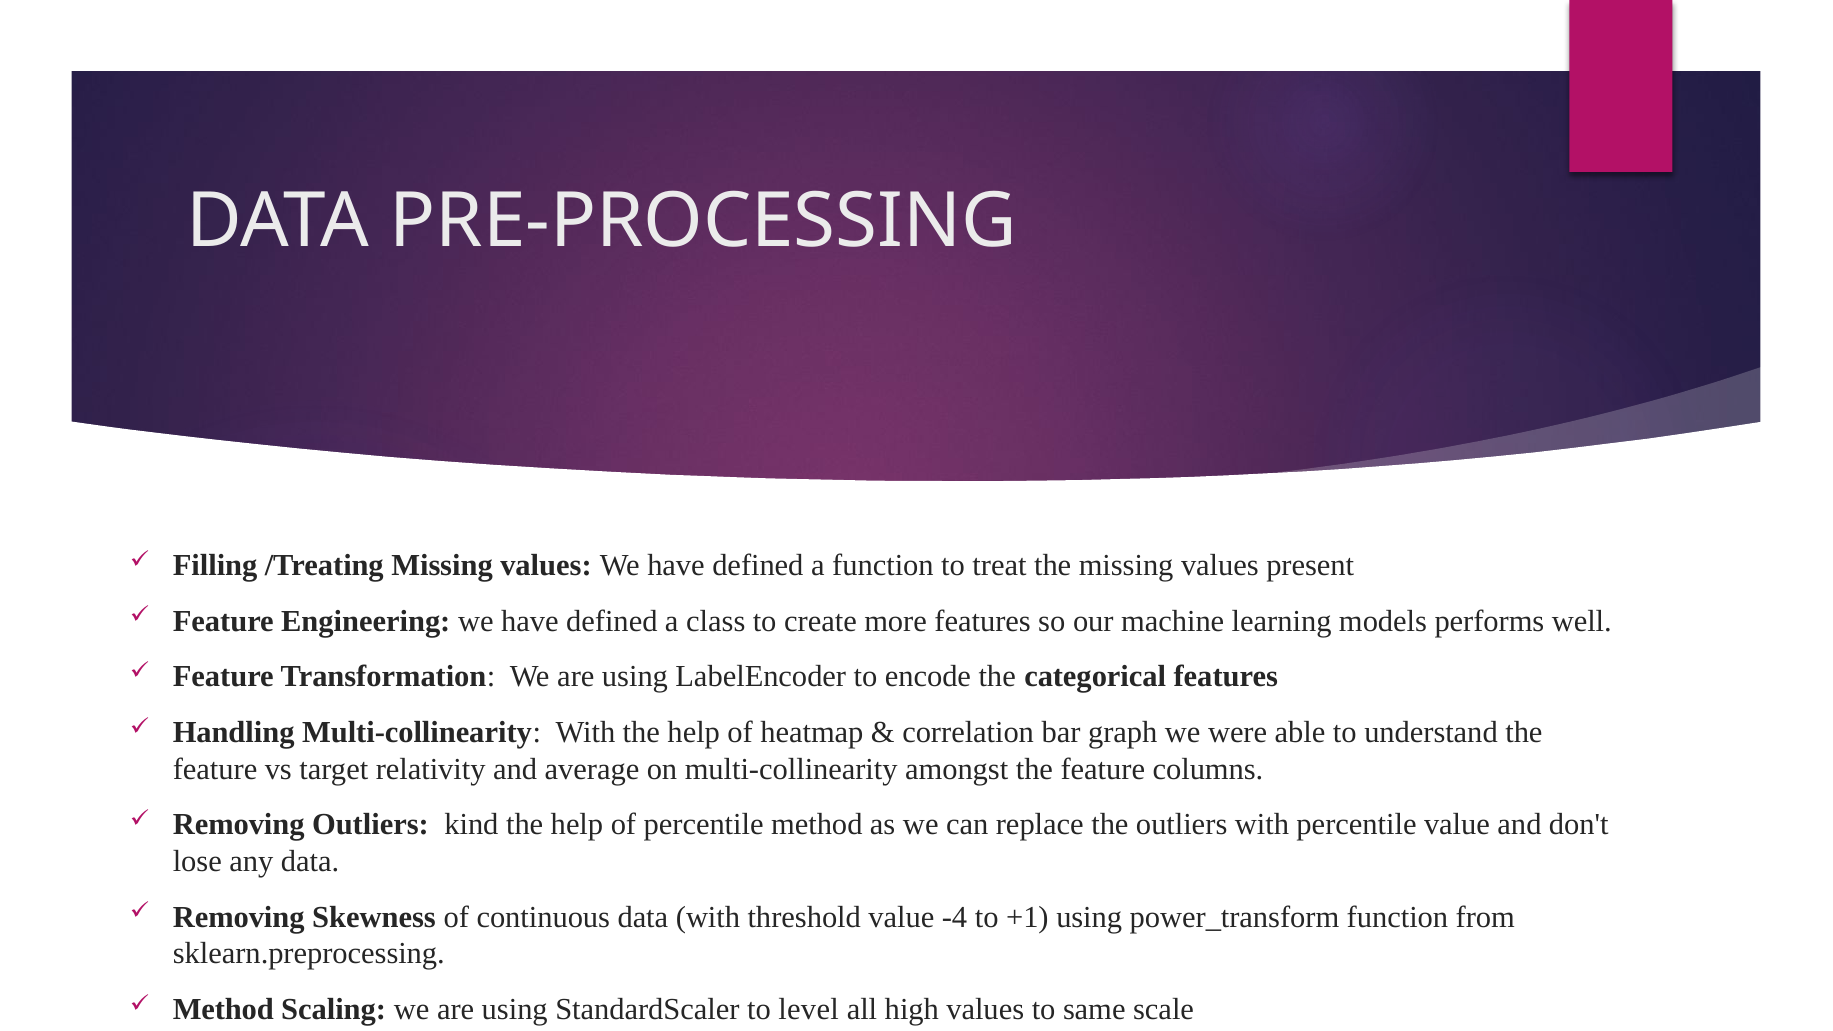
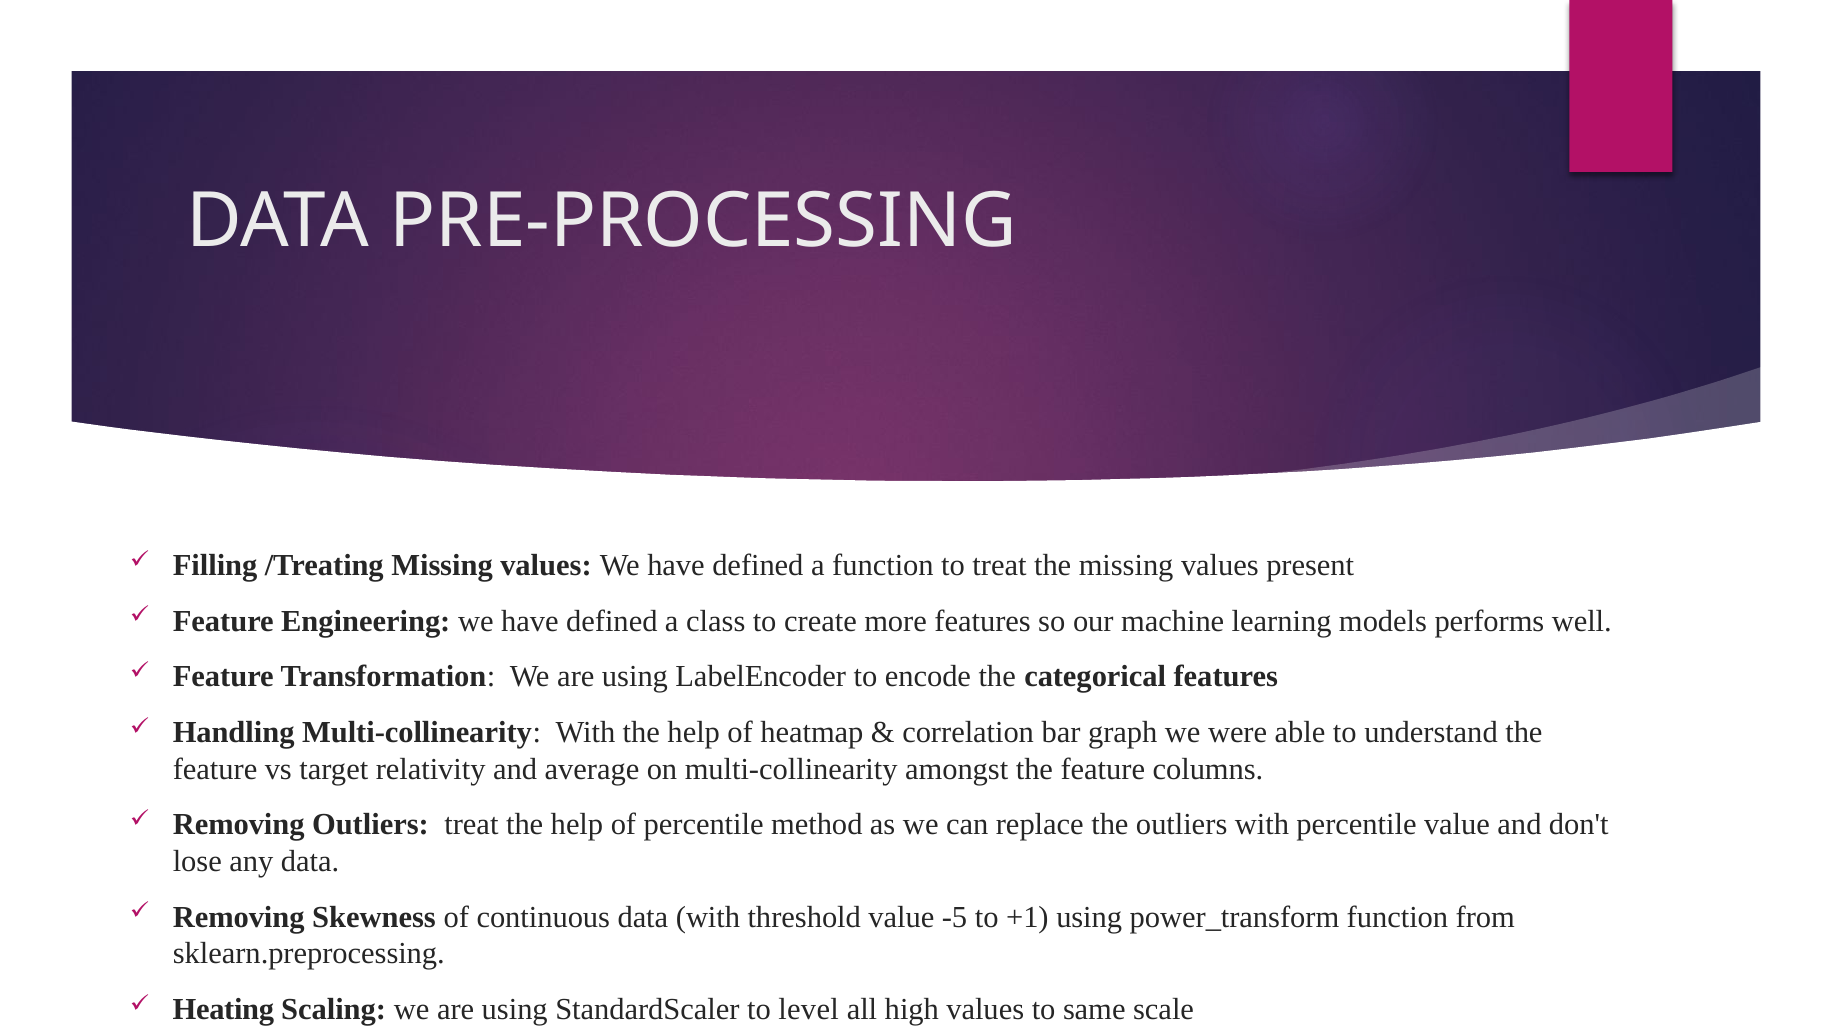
Outliers kind: kind -> treat
-4: -4 -> -5
Method at (223, 1009): Method -> Heating
